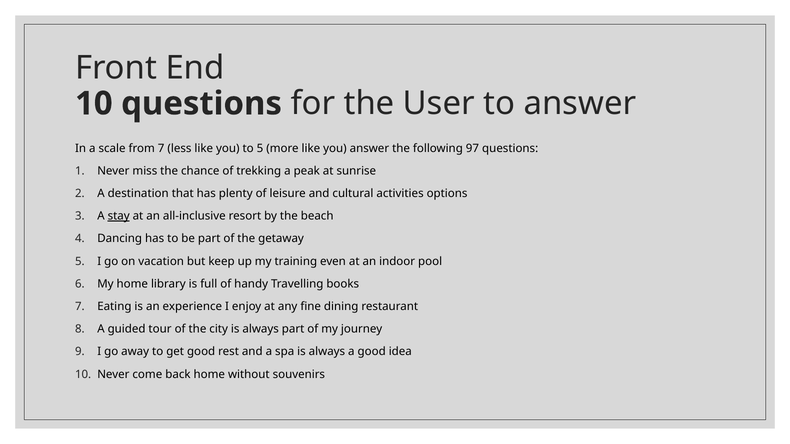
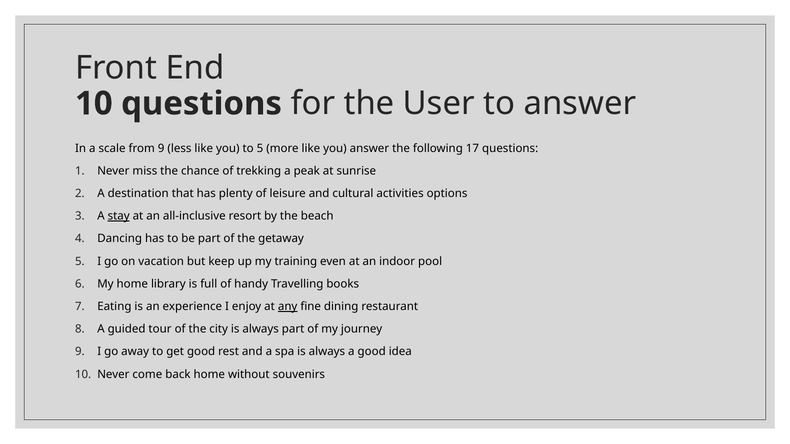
from 7: 7 -> 9
97: 97 -> 17
any underline: none -> present
